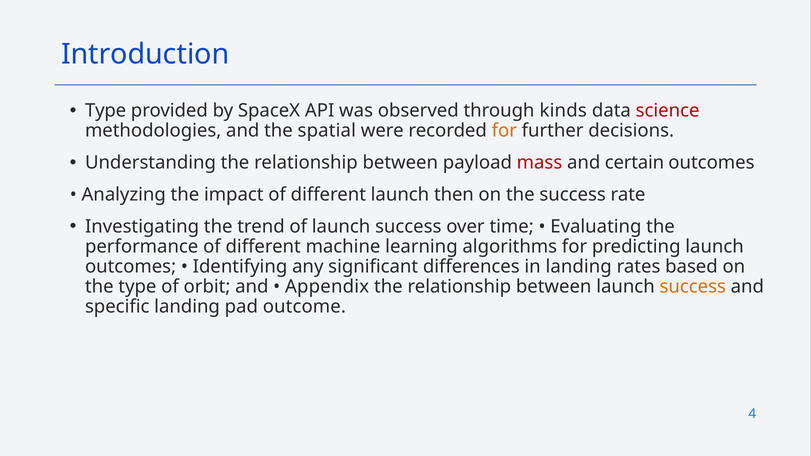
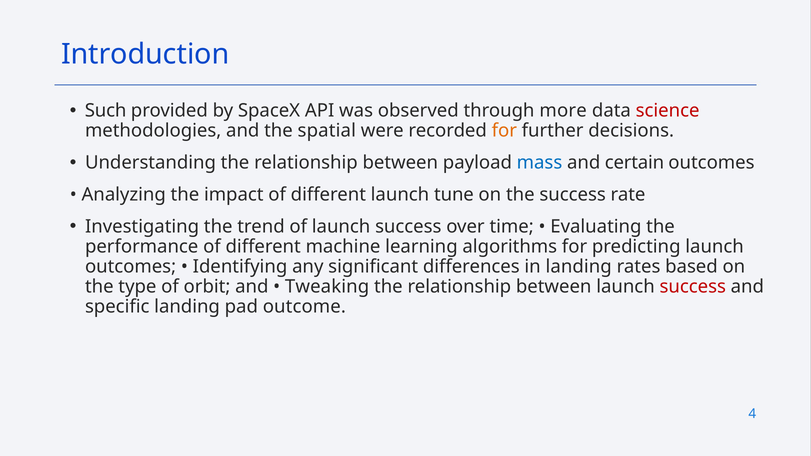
Type at (106, 111): Type -> Such
kinds: kinds -> more
mass colour: red -> blue
then: then -> tune
Appendix: Appendix -> Tweaking
success at (693, 287) colour: orange -> red
